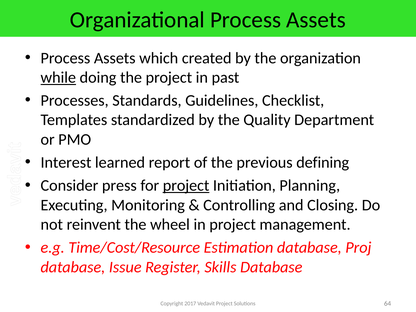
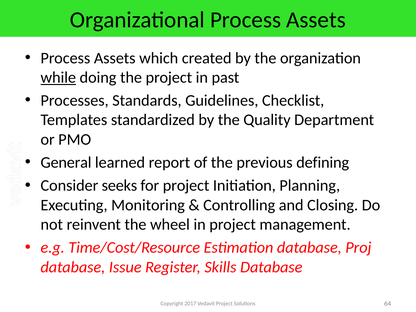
Interest: Interest -> General
press: press -> seeks
project at (186, 186) underline: present -> none
